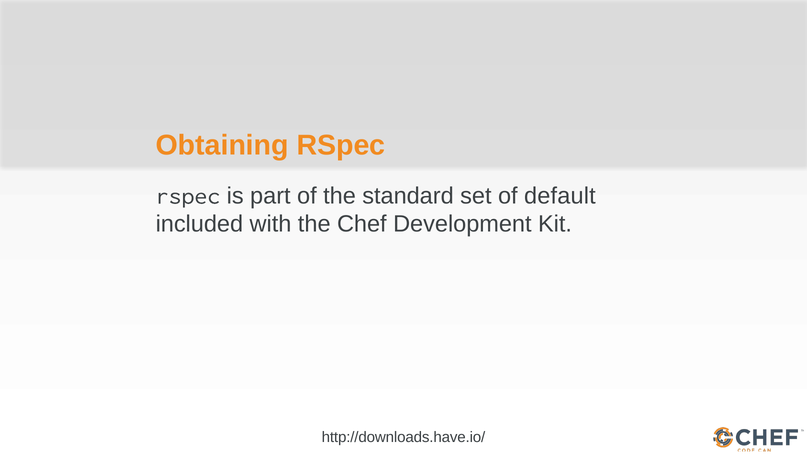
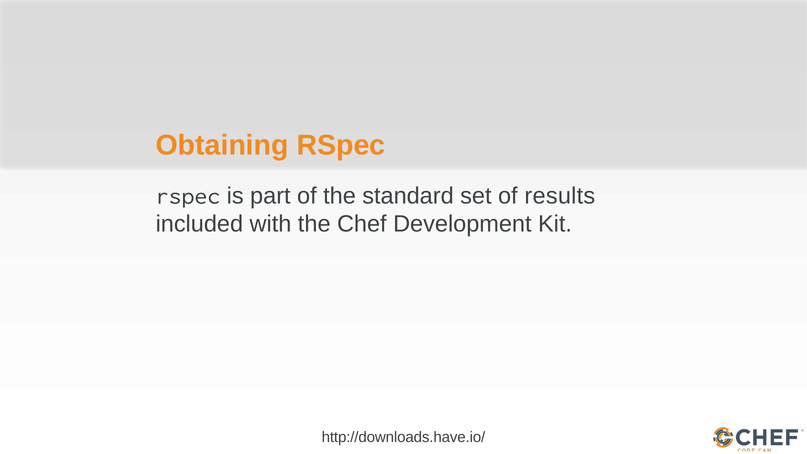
default: default -> results
